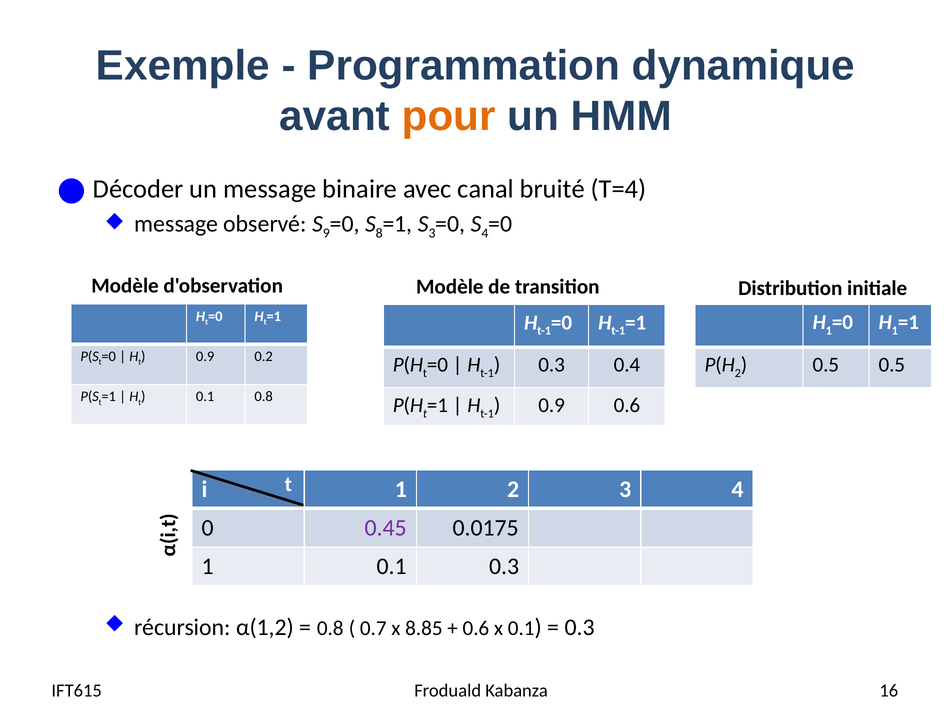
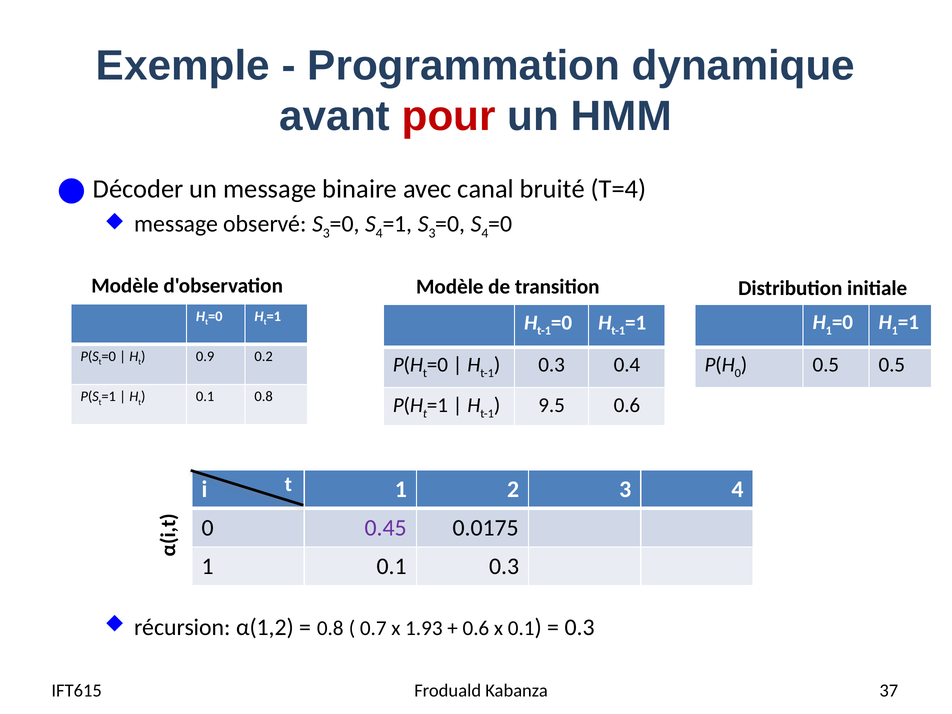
pour colour: orange -> red
9 at (326, 233): 9 -> 3
8 at (379, 233): 8 -> 4
2 at (738, 373): 2 -> 0
0.9 at (552, 405): 0.9 -> 9.5
8.85: 8.85 -> 1.93
16: 16 -> 37
